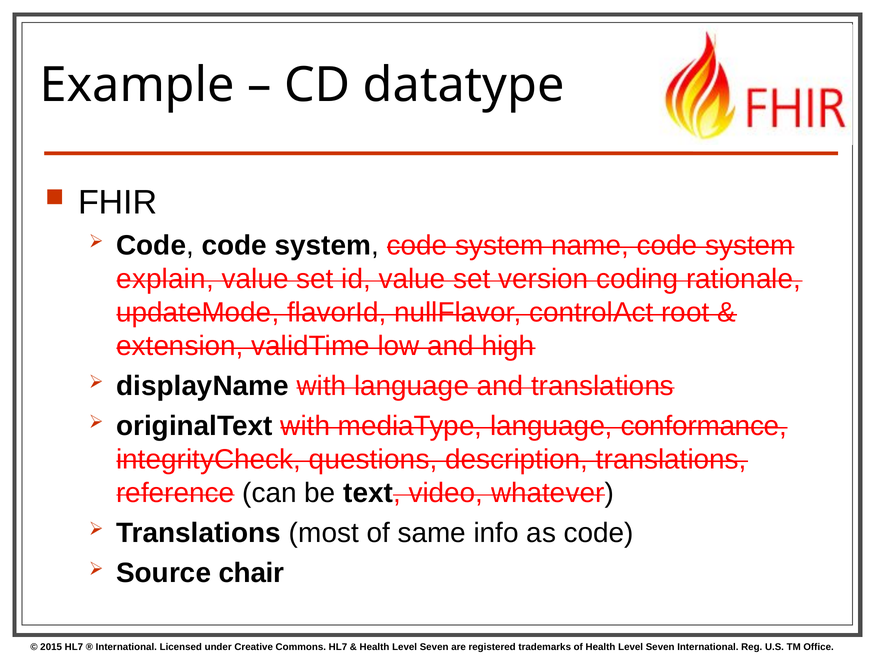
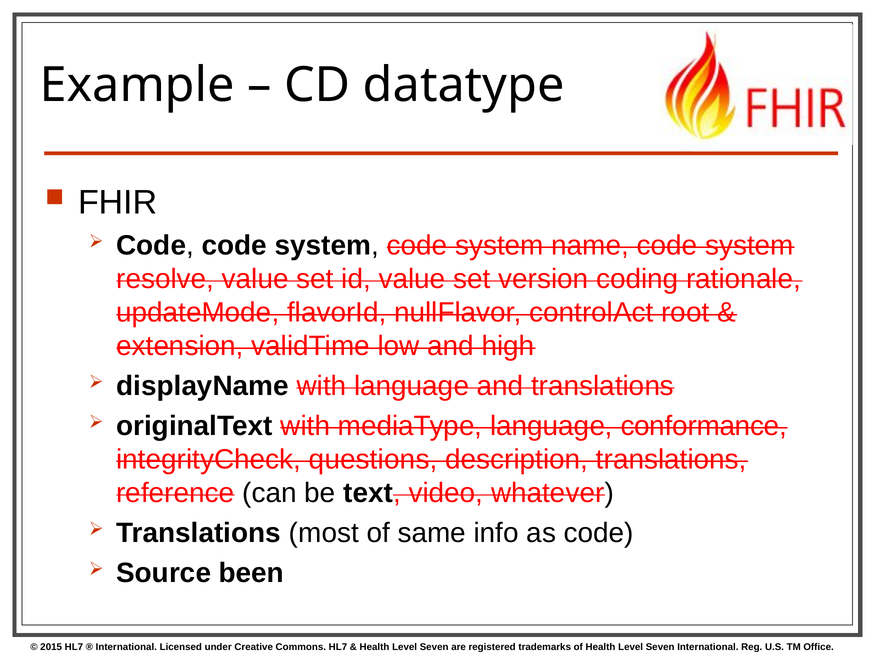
explain: explain -> resolve
chair: chair -> been
